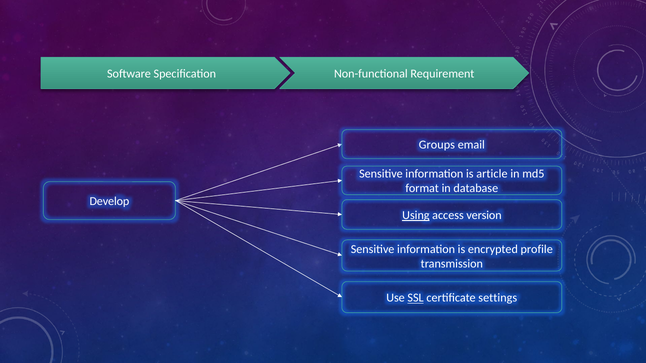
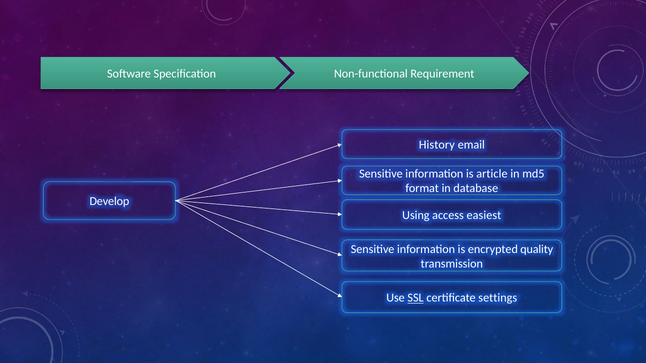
Groups: Groups -> History
Using underline: present -> none
version: version -> easiest
profile: profile -> quality
